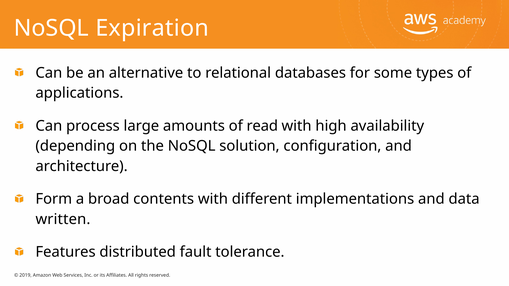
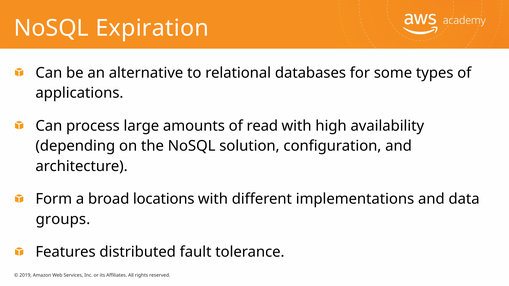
contents: contents -> locations
written: written -> groups
